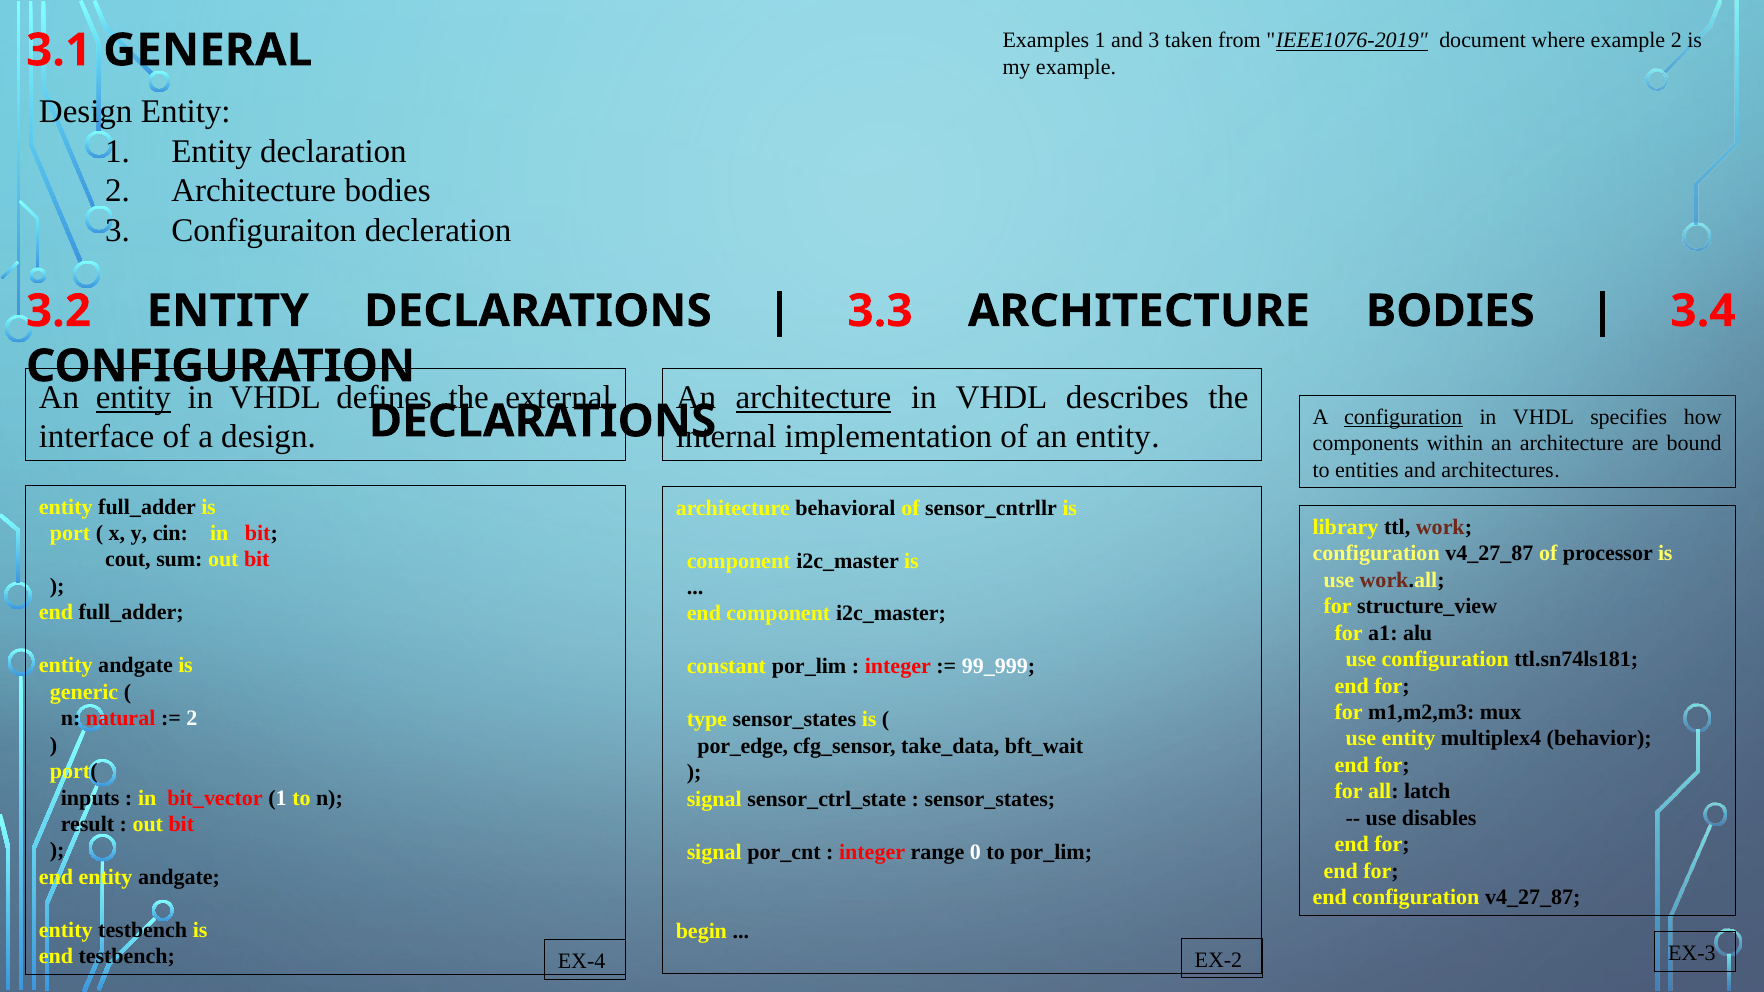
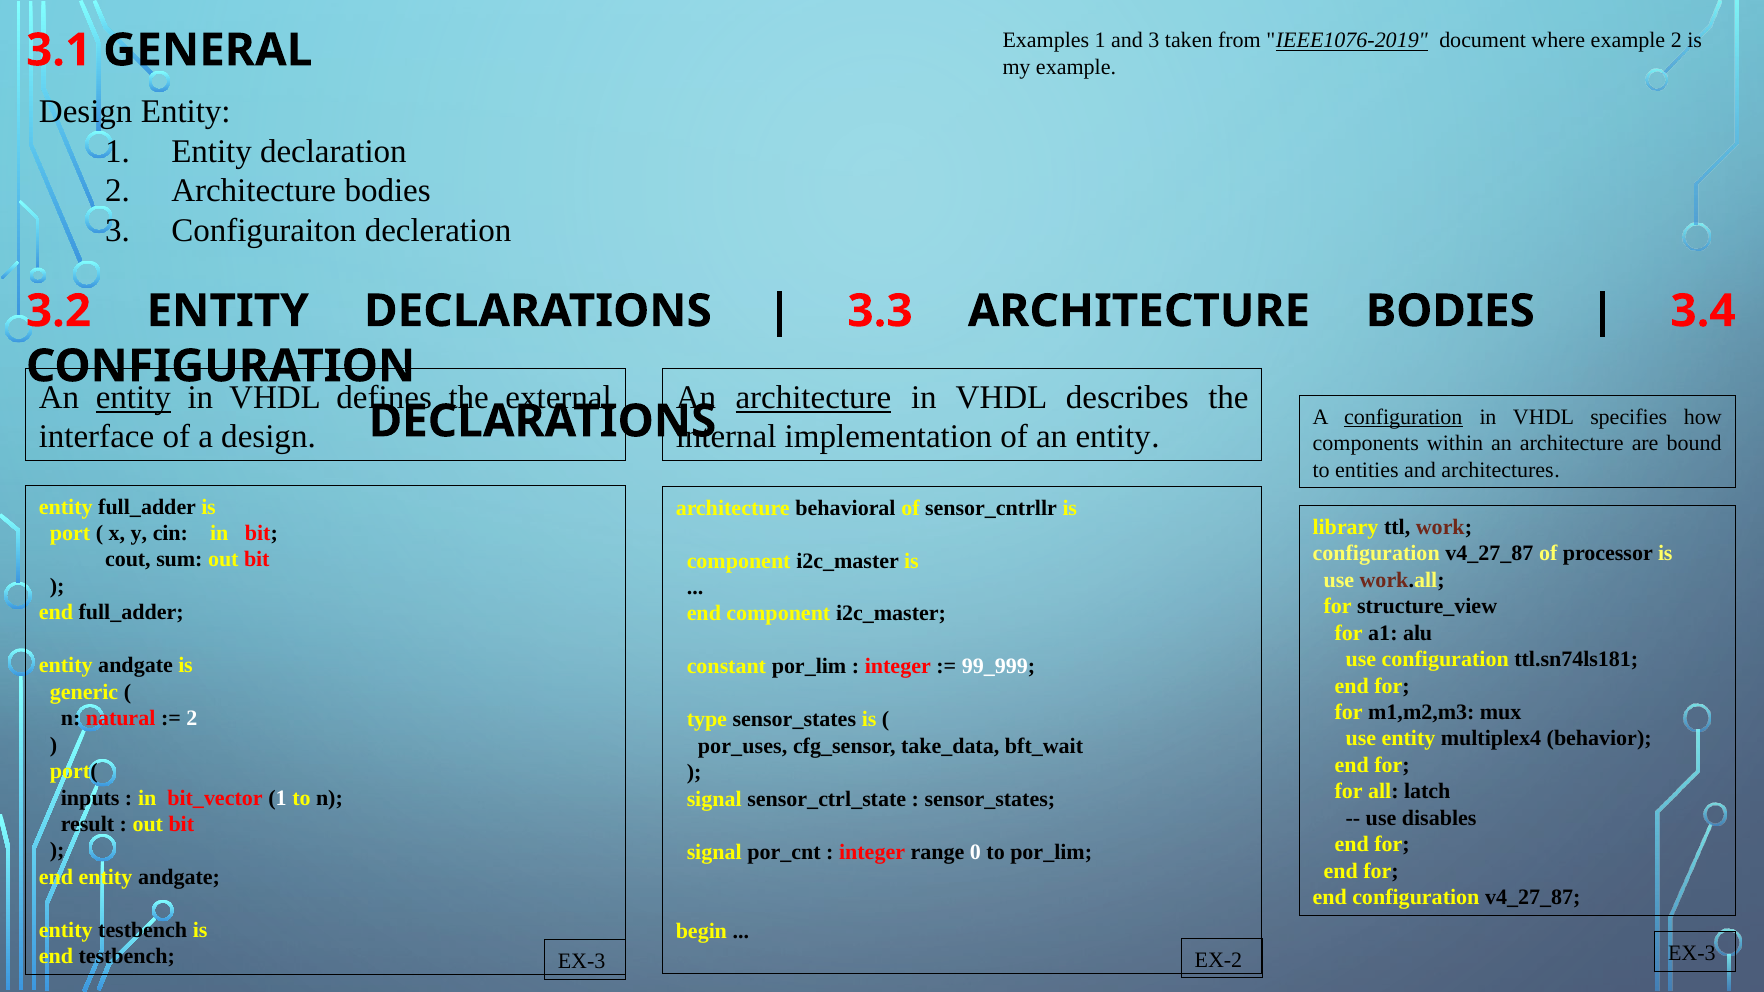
por_edge: por_edge -> por_uses
EX-4 at (582, 961): EX-4 -> EX-3
